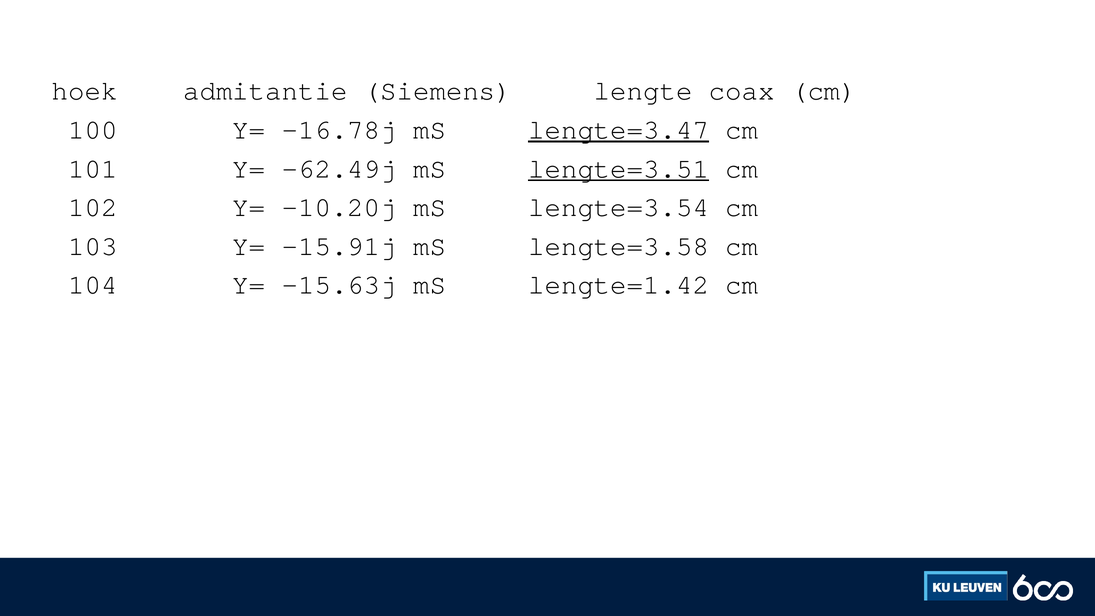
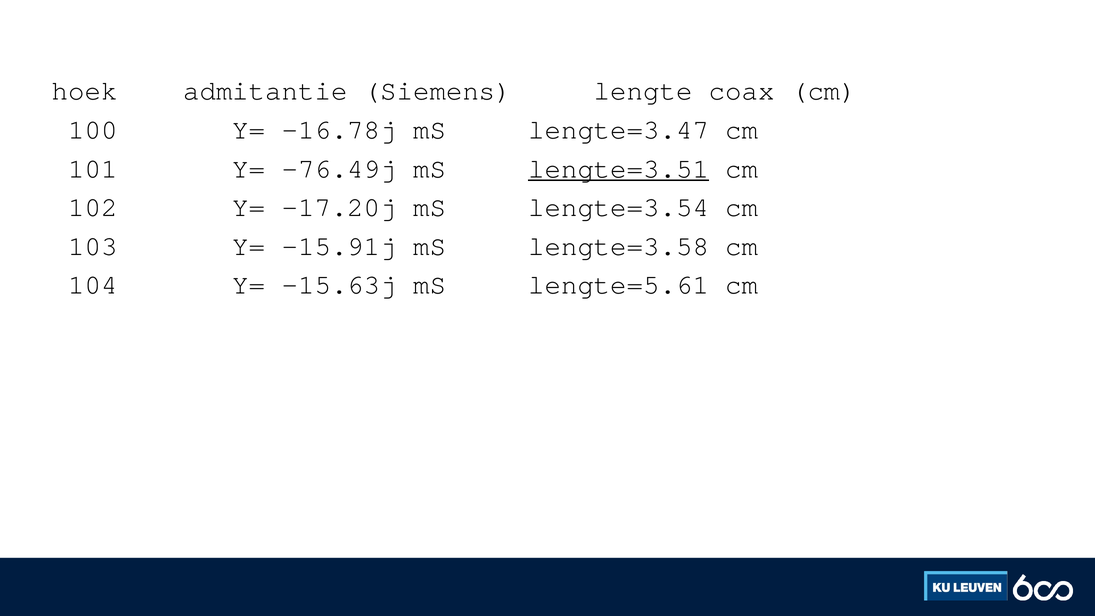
lengte=3.47 underline: present -> none
-62.49j: -62.49j -> -76.49j
-10.20j: -10.20j -> -17.20j
lengte=1.42: lengte=1.42 -> lengte=5.61
